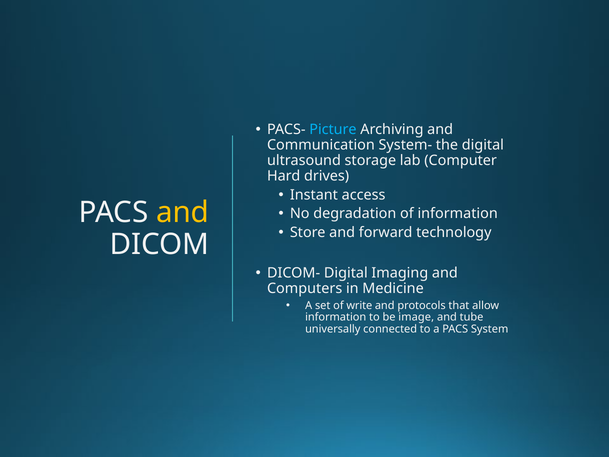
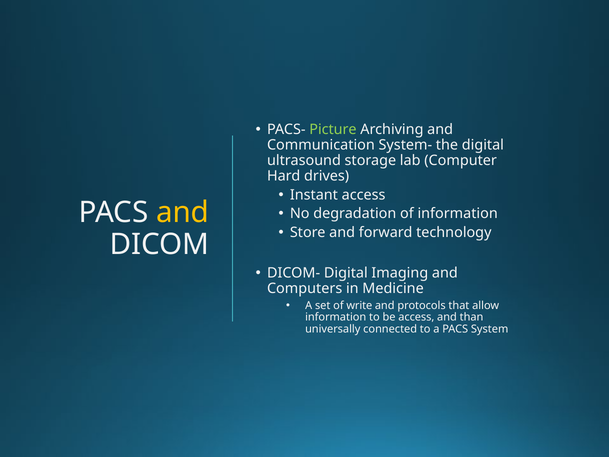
Picture colour: light blue -> light green
be image: image -> access
tube: tube -> than
